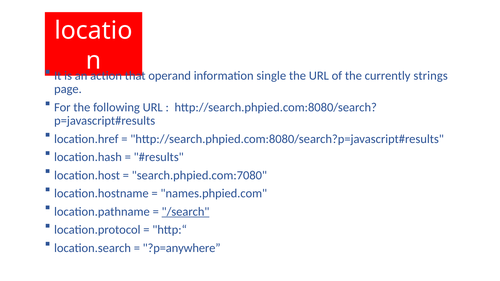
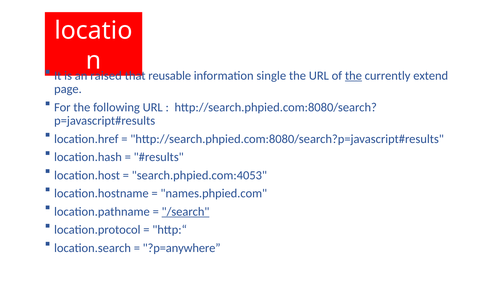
action: action -> raised
operand: operand -> reusable
the at (353, 76) underline: none -> present
strings: strings -> extend
search.phpied.com:7080: search.phpied.com:7080 -> search.phpied.com:4053
